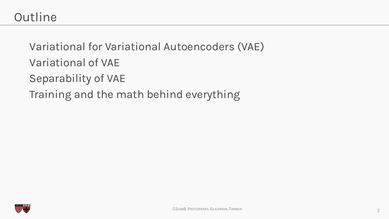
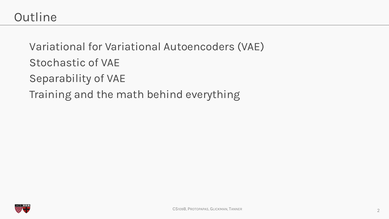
Variational at (58, 63): Variational -> Stochastic
